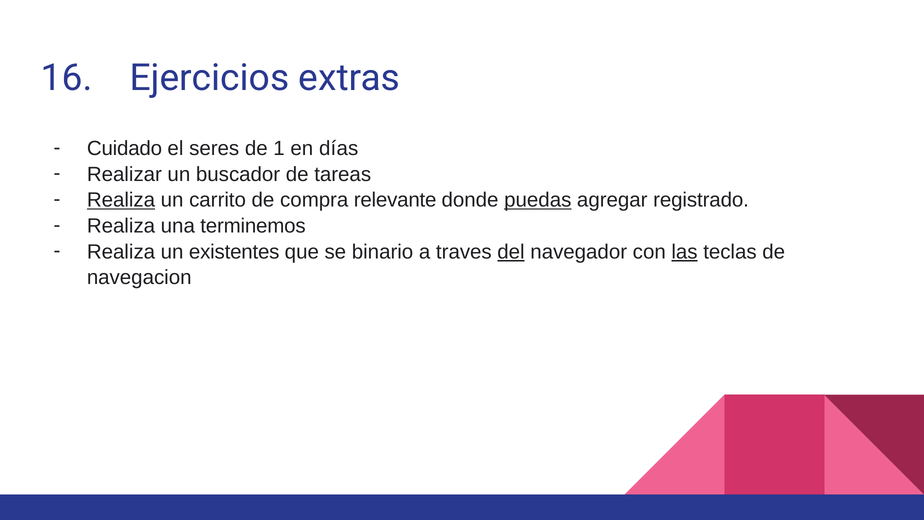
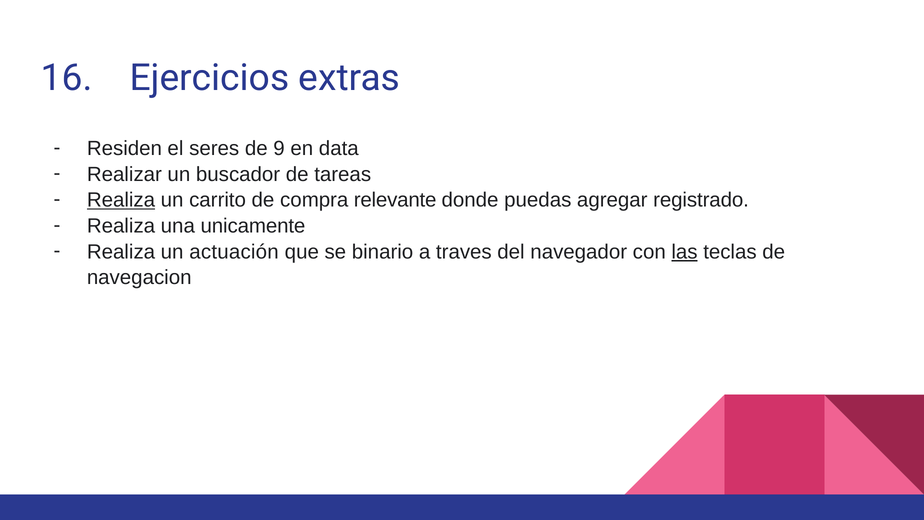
Cuidado: Cuidado -> Residen
1: 1 -> 9
días: días -> data
puedas underline: present -> none
terminemos: terminemos -> unicamente
existentes: existentes -> actuación
del underline: present -> none
